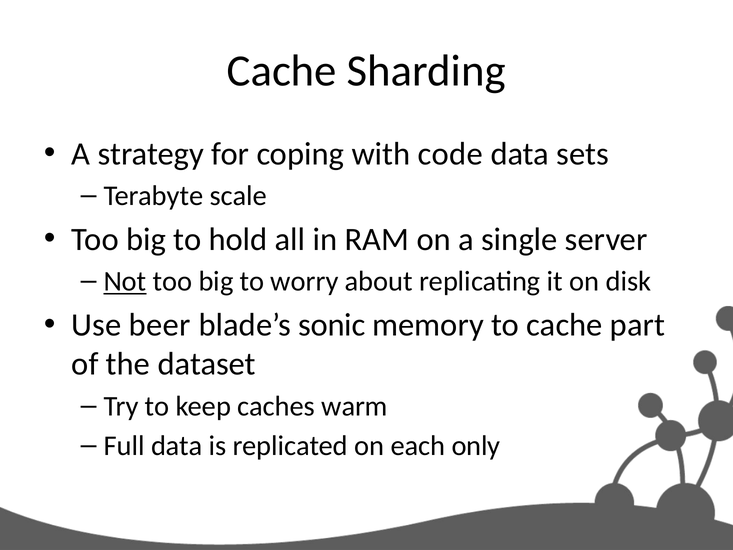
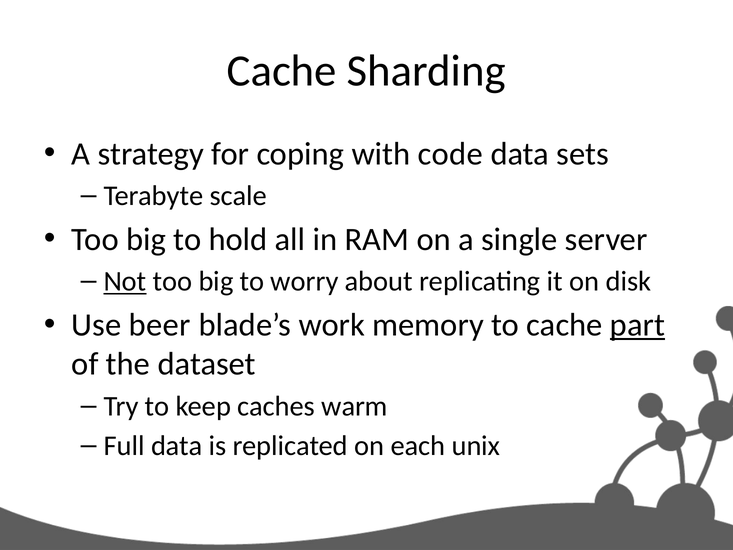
sonic: sonic -> work
part underline: none -> present
only: only -> unix
